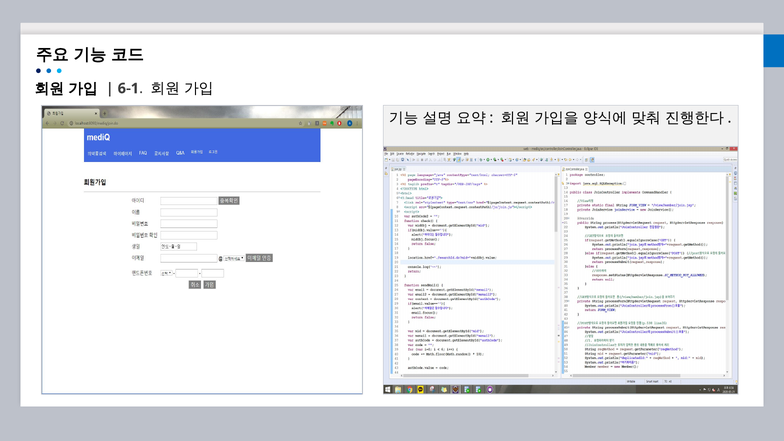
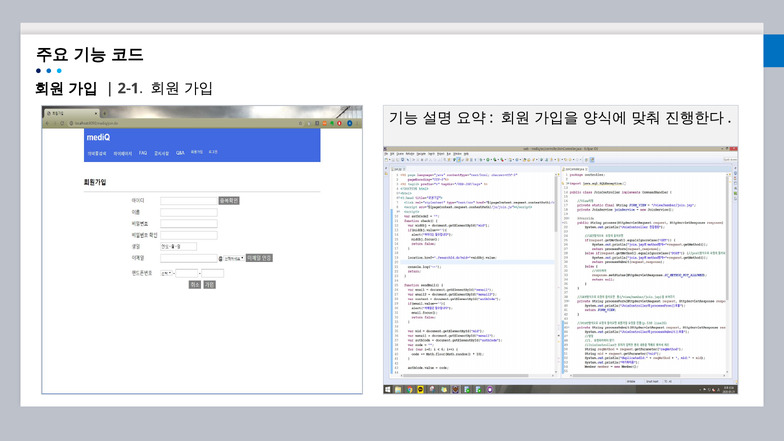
6-1: 6-1 -> 2-1
